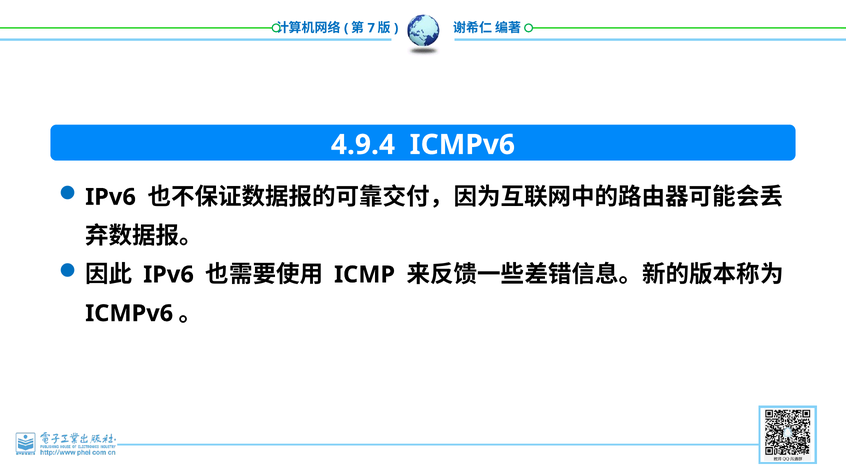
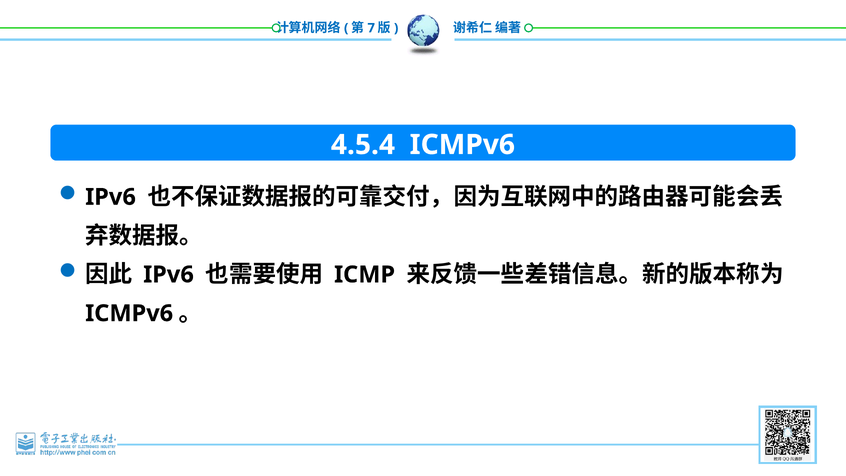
4.9.4: 4.9.4 -> 4.5.4
